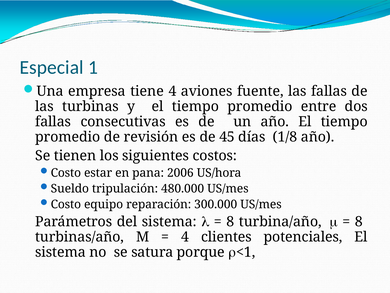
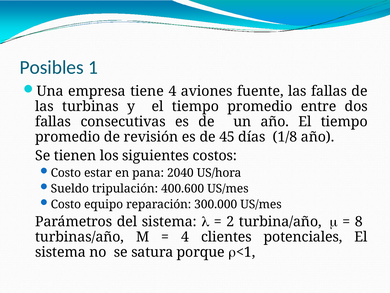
Especial: Especial -> Posibles
2006: 2006 -> 2040
480.000: 480.000 -> 400.600
8 at (230, 221): 8 -> 2
